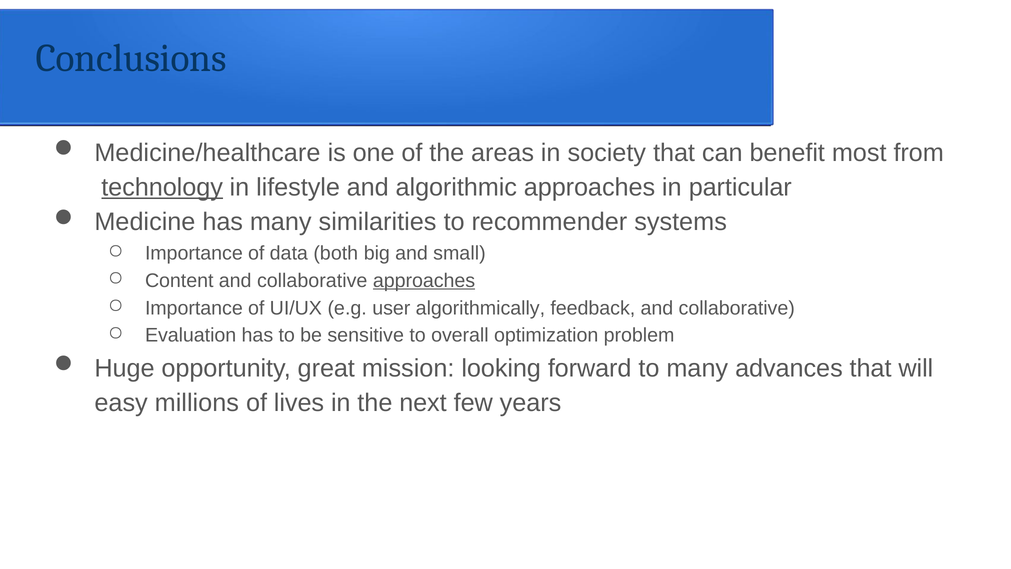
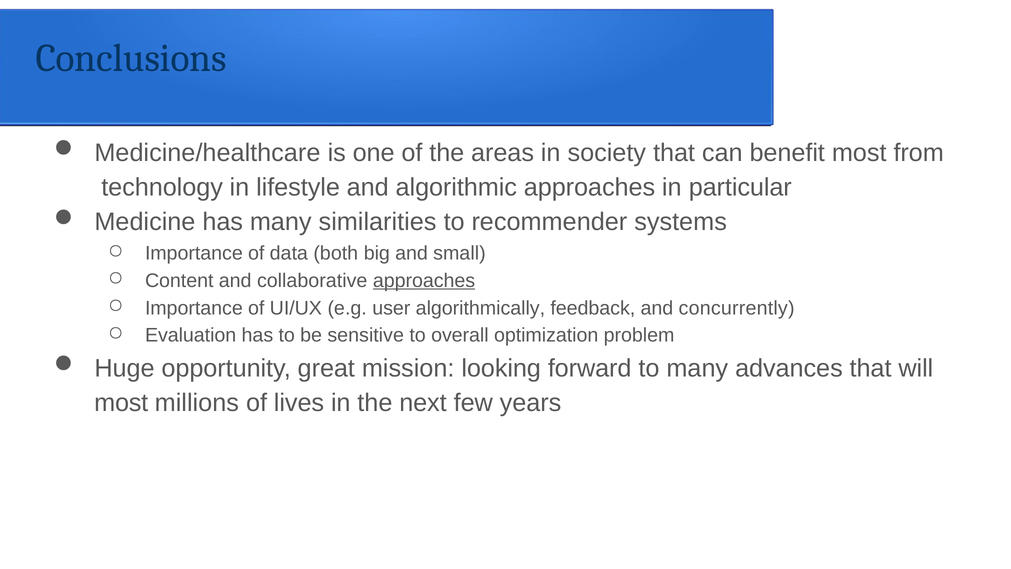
technology underline: present -> none
feedback and collaborative: collaborative -> concurrently
easy at (121, 403): easy -> most
